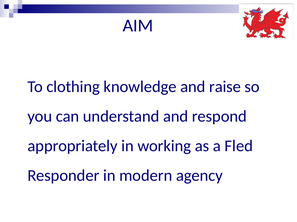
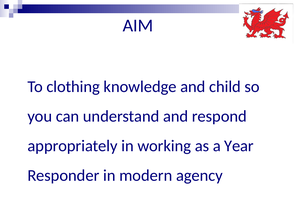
raise: raise -> child
Fled: Fled -> Year
